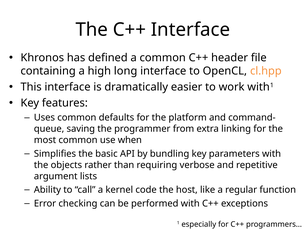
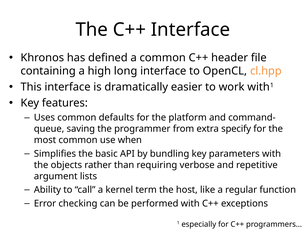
linking: linking -> specify
code: code -> term
